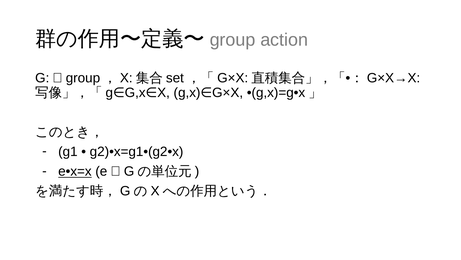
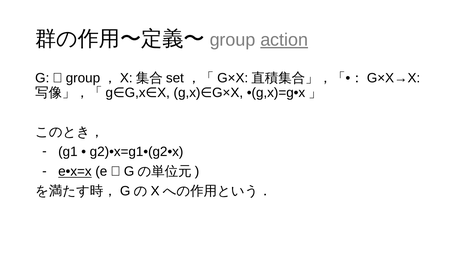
action underline: none -> present
